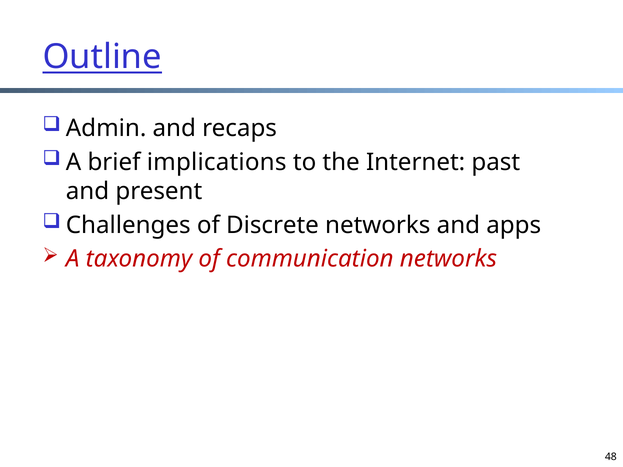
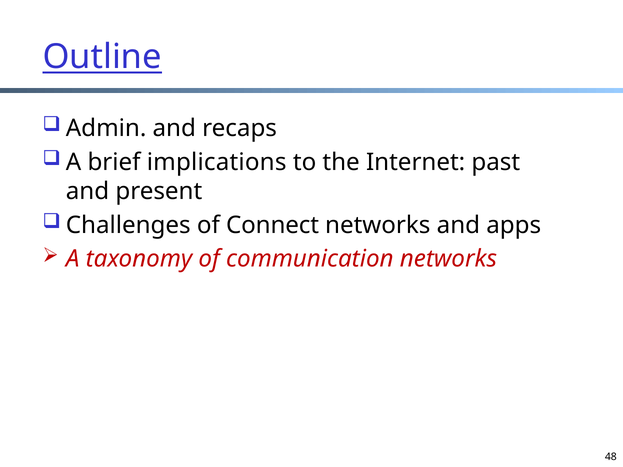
Discrete: Discrete -> Connect
